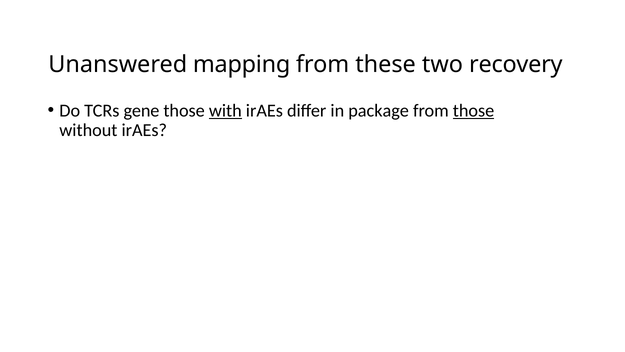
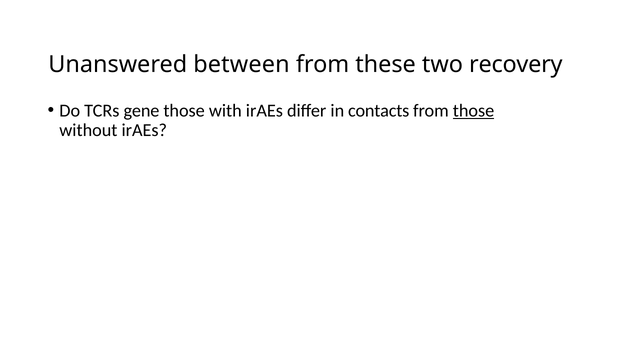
mapping: mapping -> between
with underline: present -> none
package: package -> contacts
